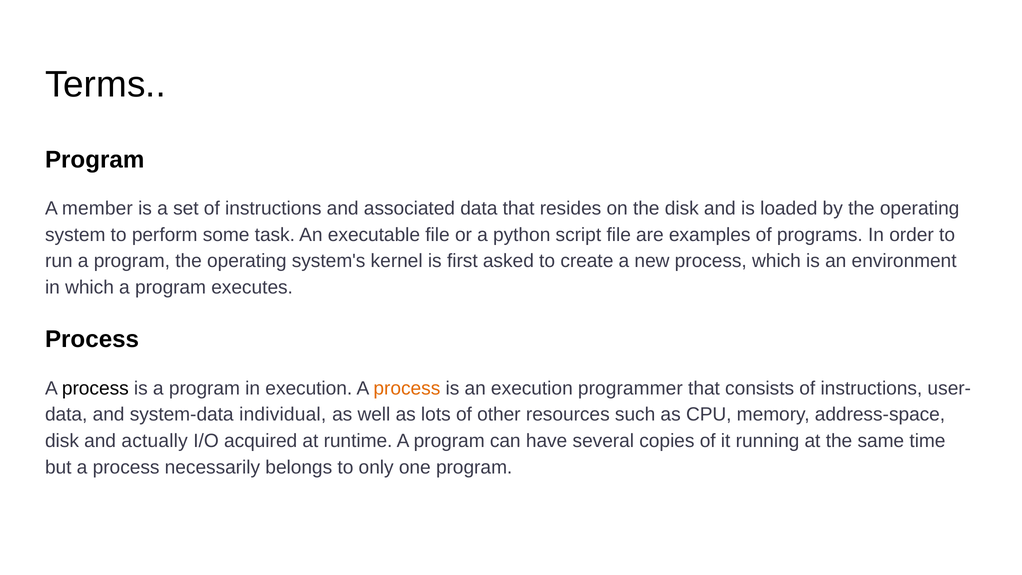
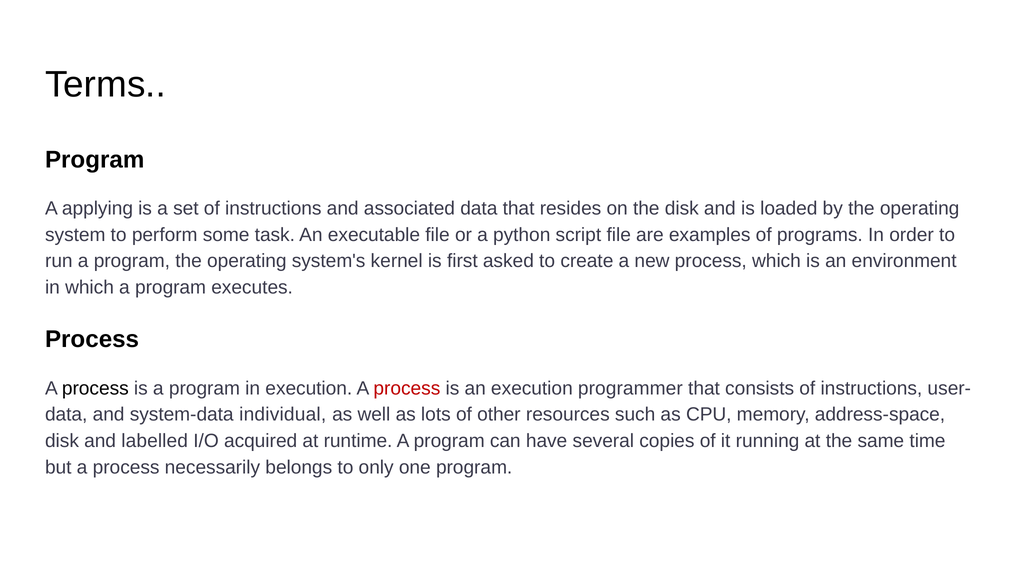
member: member -> applying
process at (407, 388) colour: orange -> red
actually: actually -> labelled
